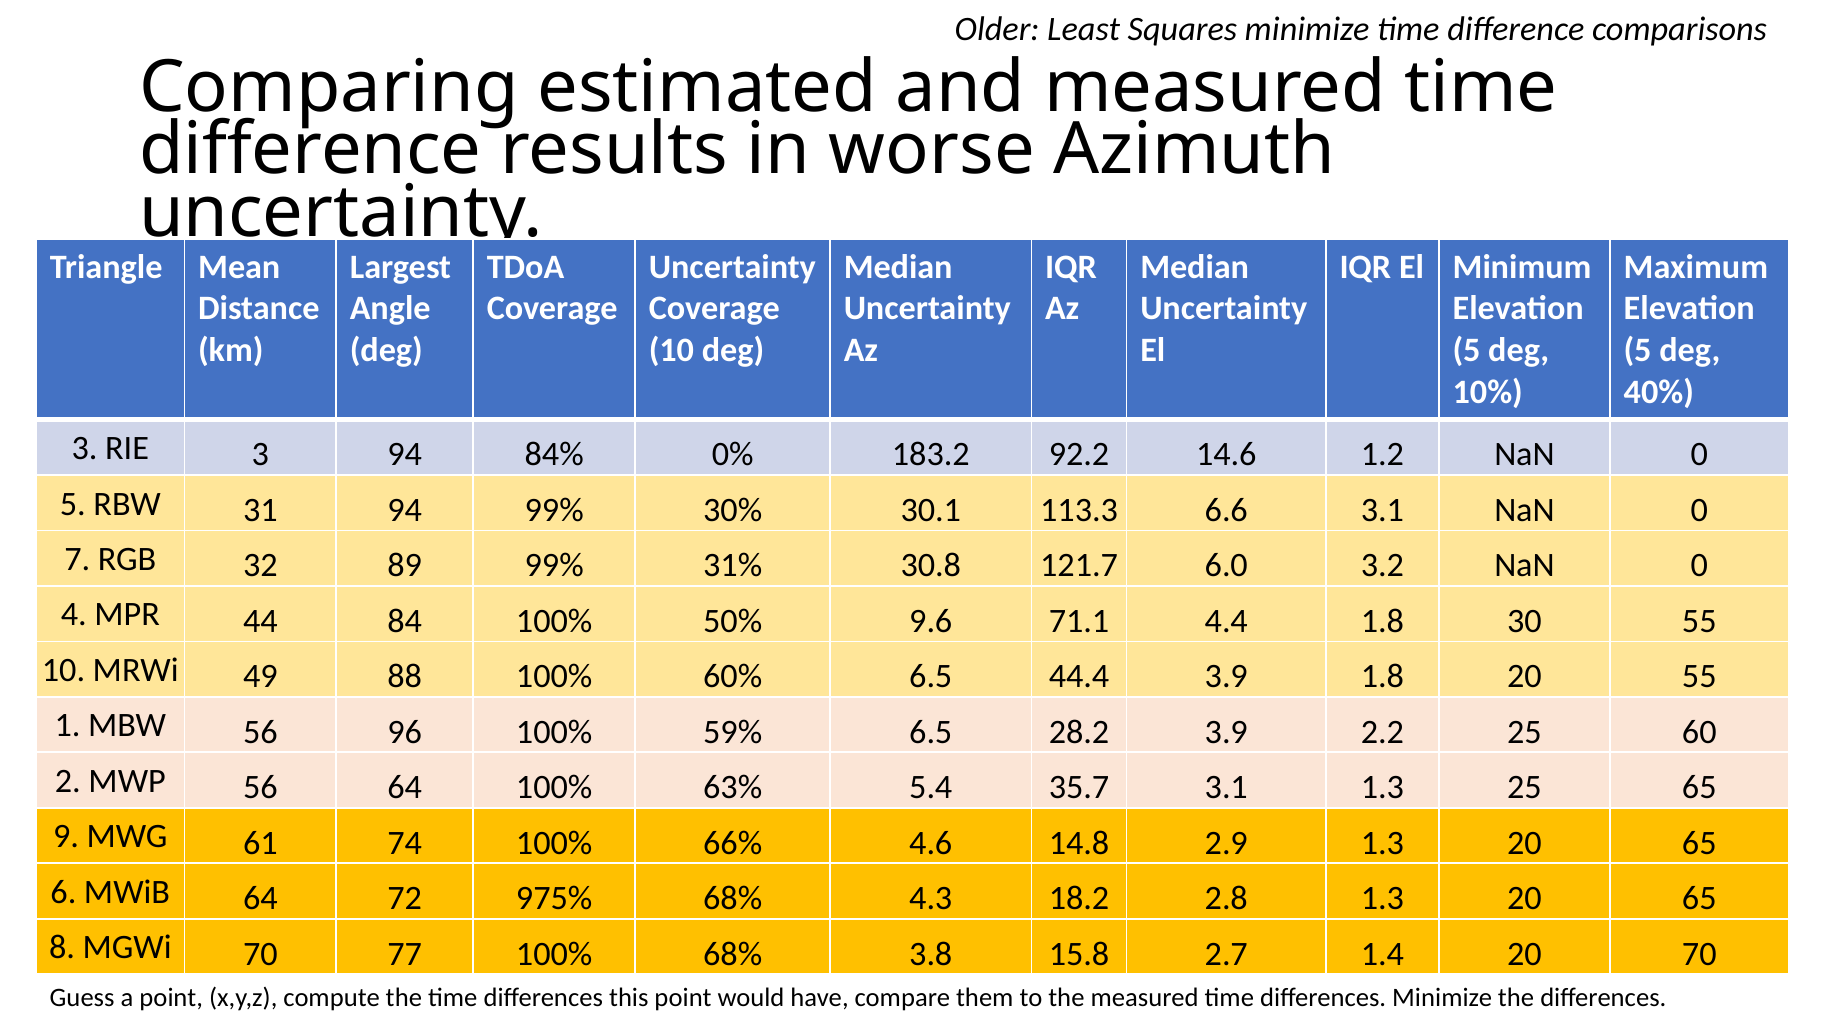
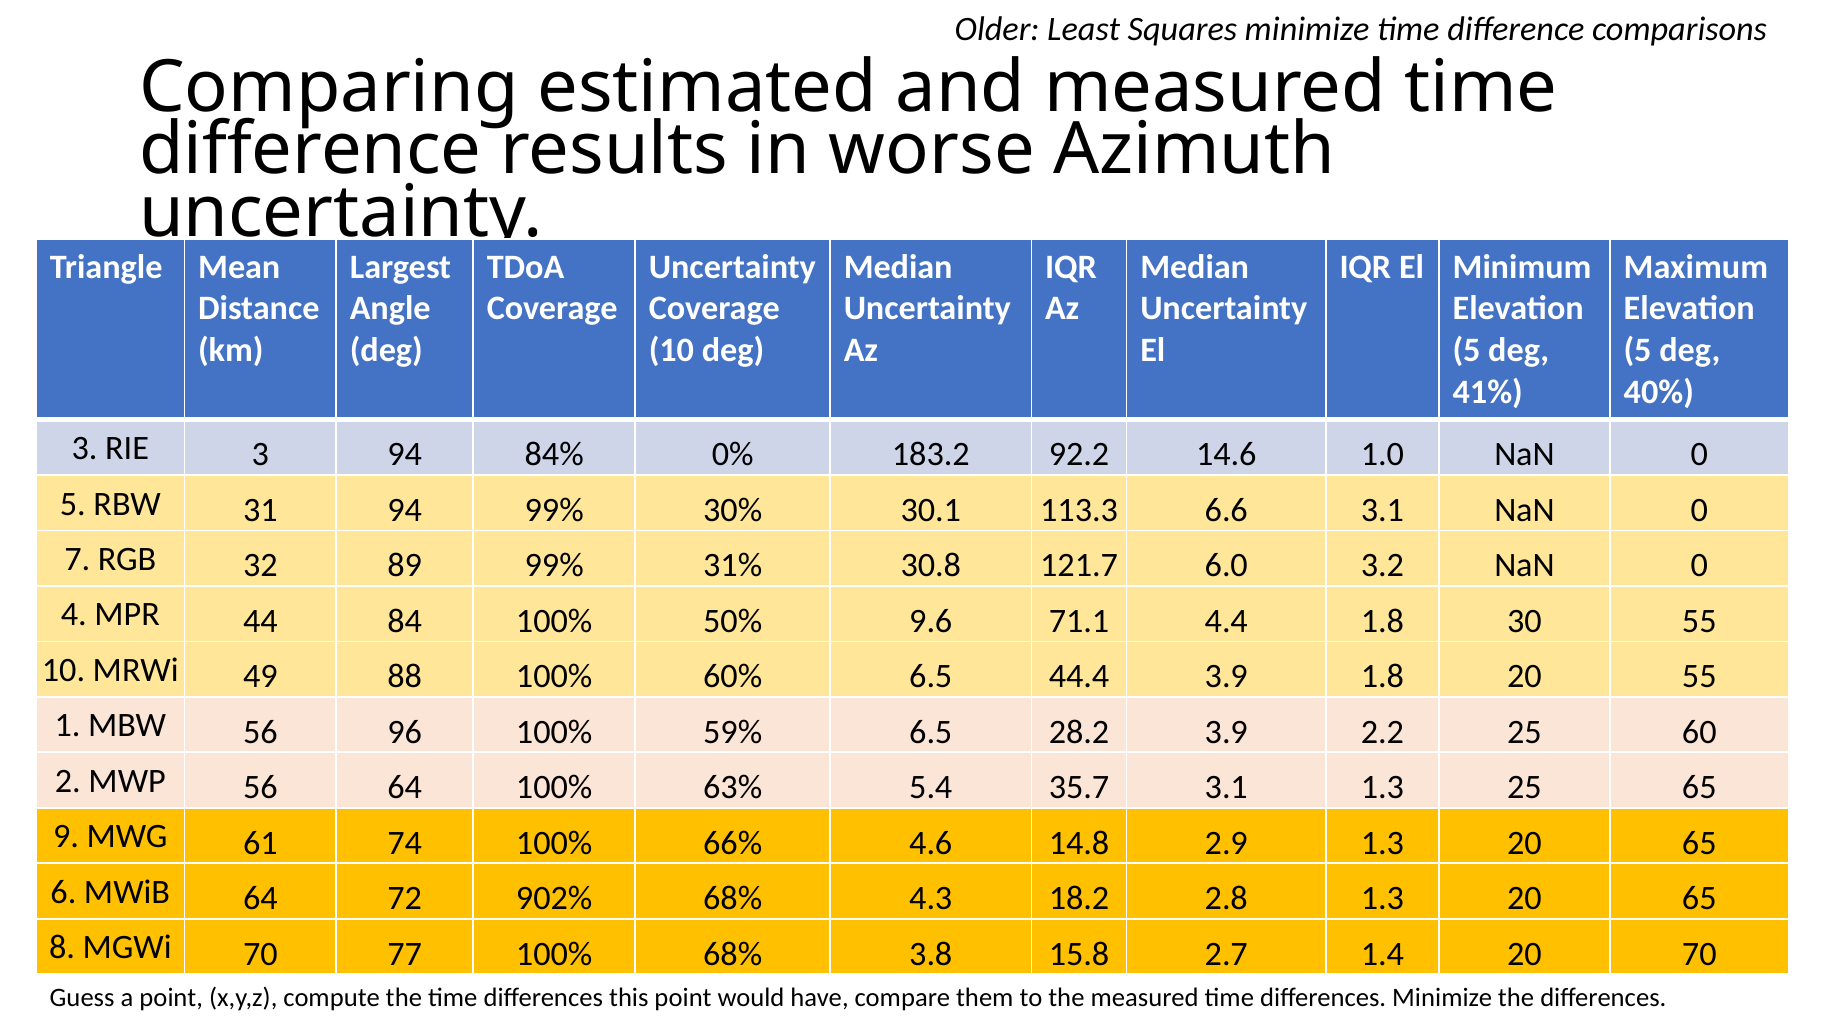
10%: 10% -> 41%
1.2: 1.2 -> 1.0
975%: 975% -> 902%
